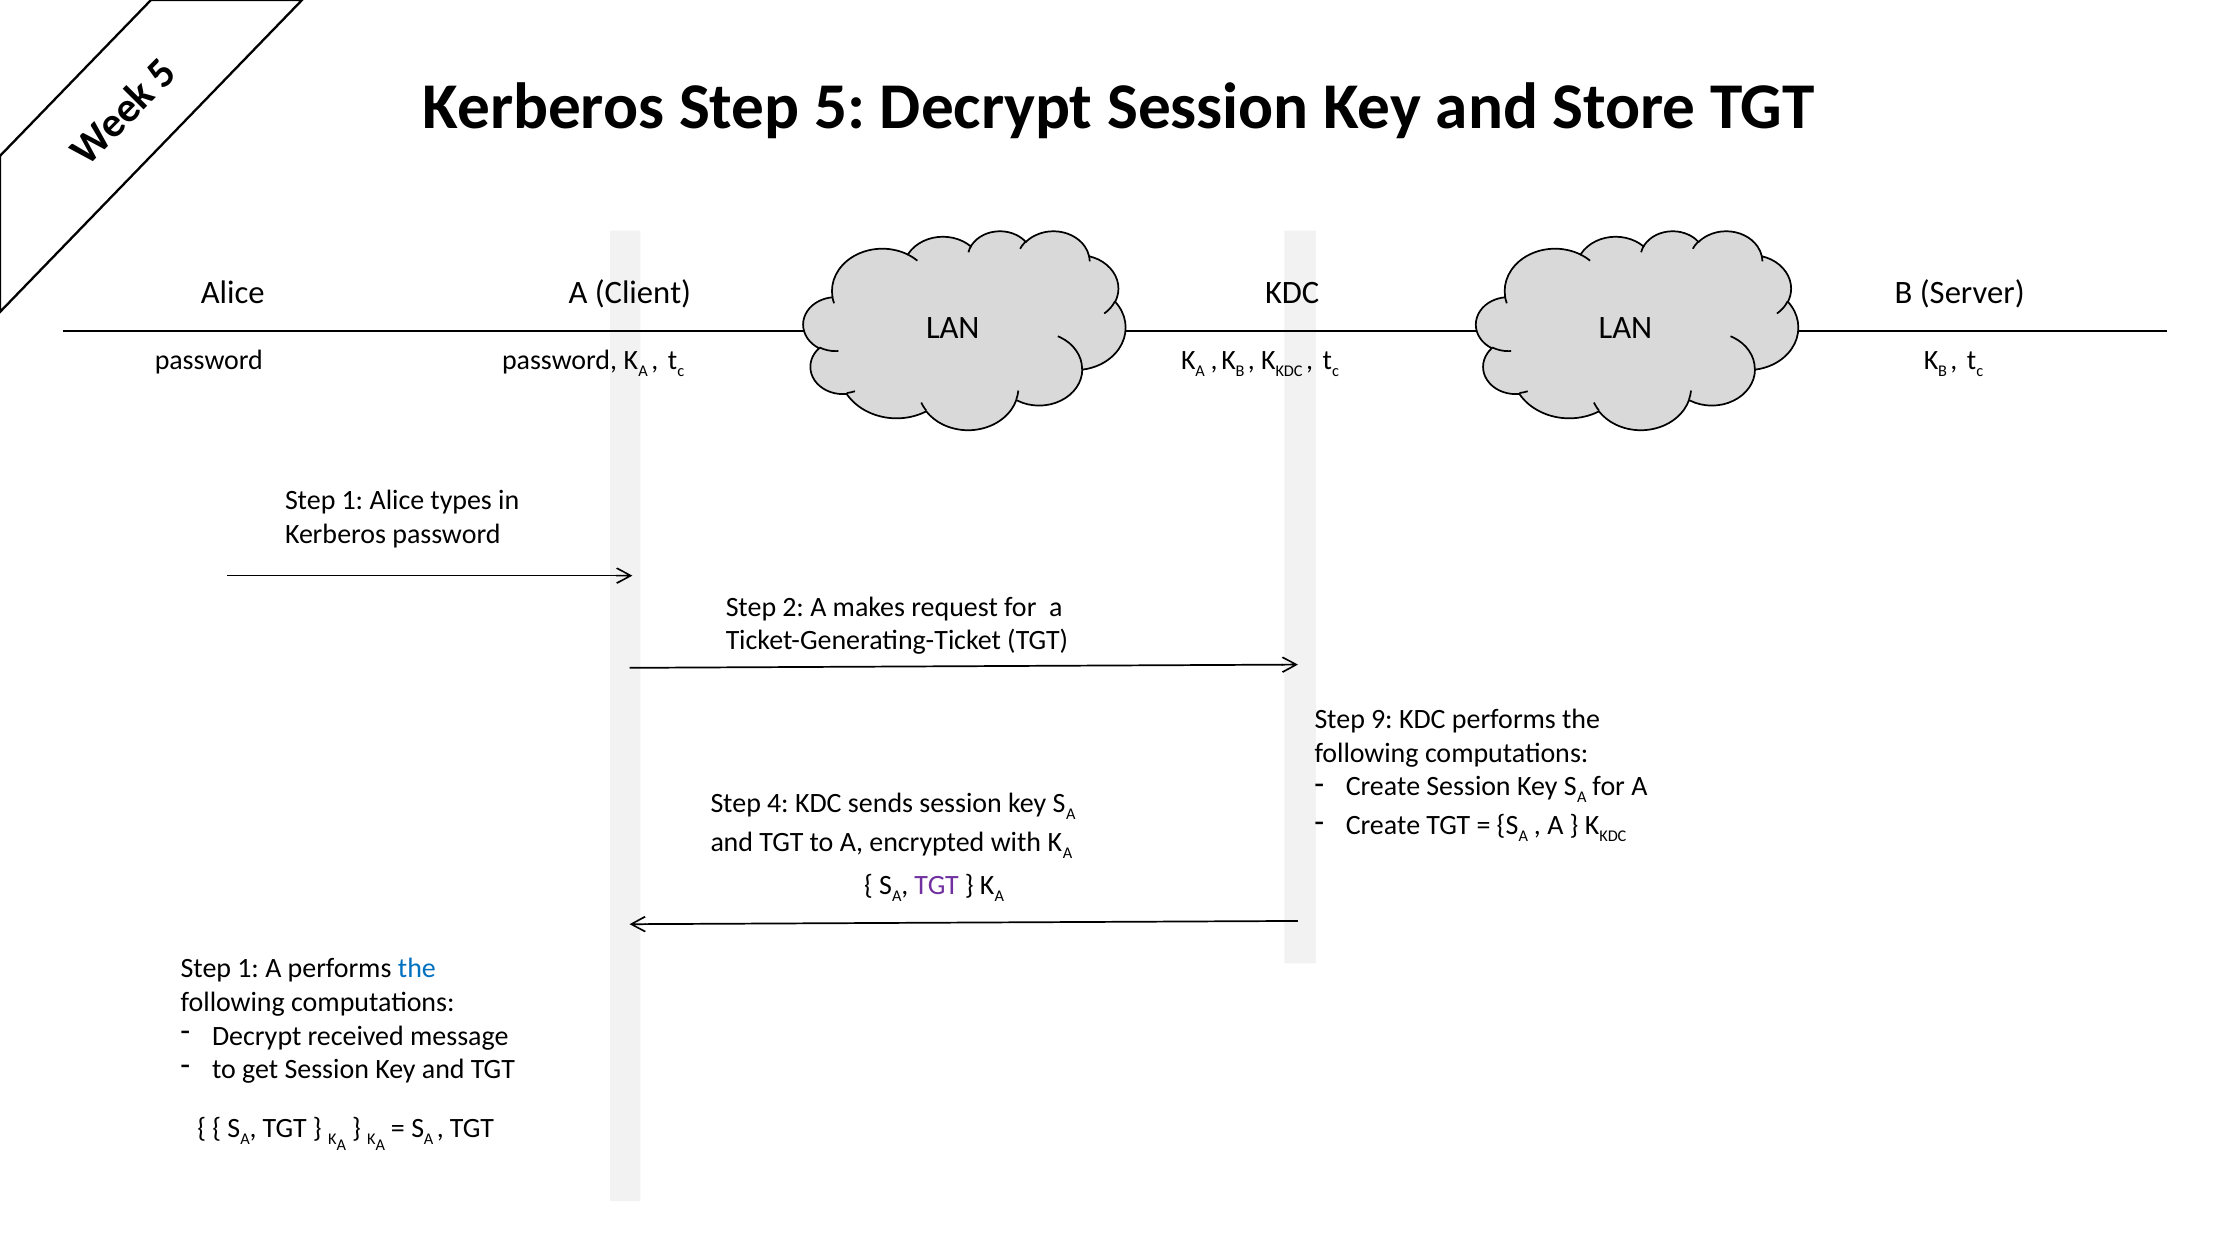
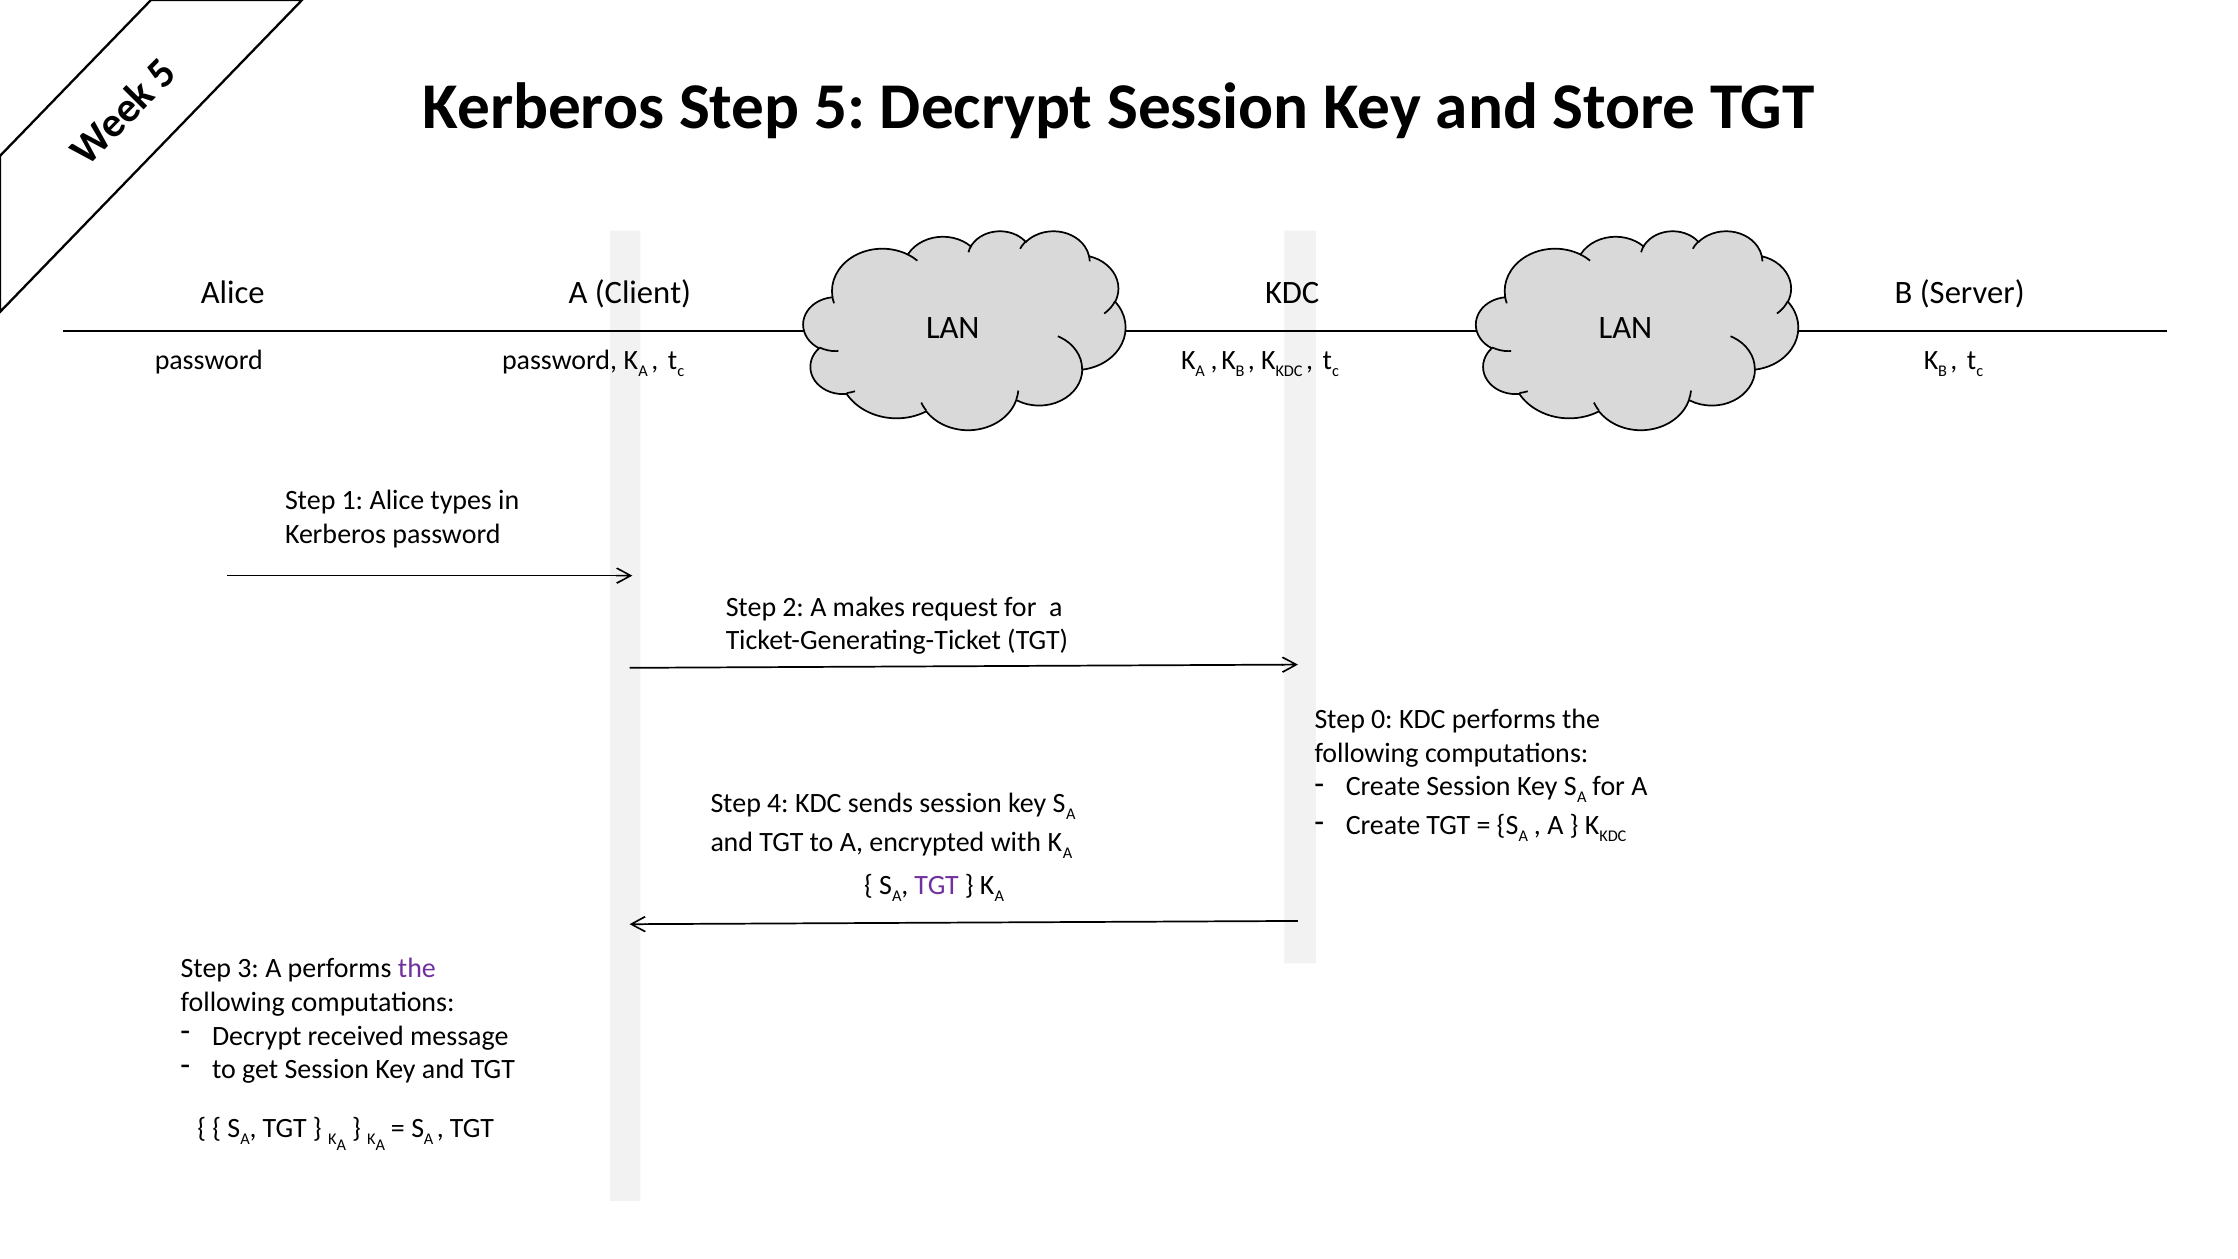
9: 9 -> 0
1 at (248, 969): 1 -> 3
the at (417, 969) colour: blue -> purple
